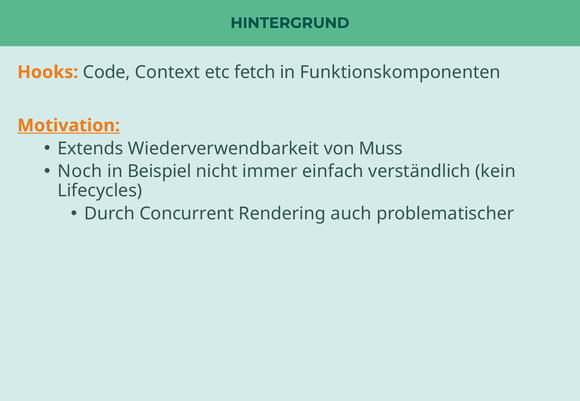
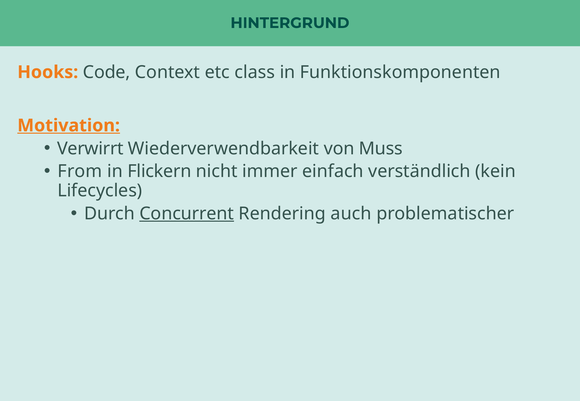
fetch: fetch -> class
Extends: Extends -> Verwirrt
Noch: Noch -> From
Beispiel: Beispiel -> Flickern
Concurrent underline: none -> present
